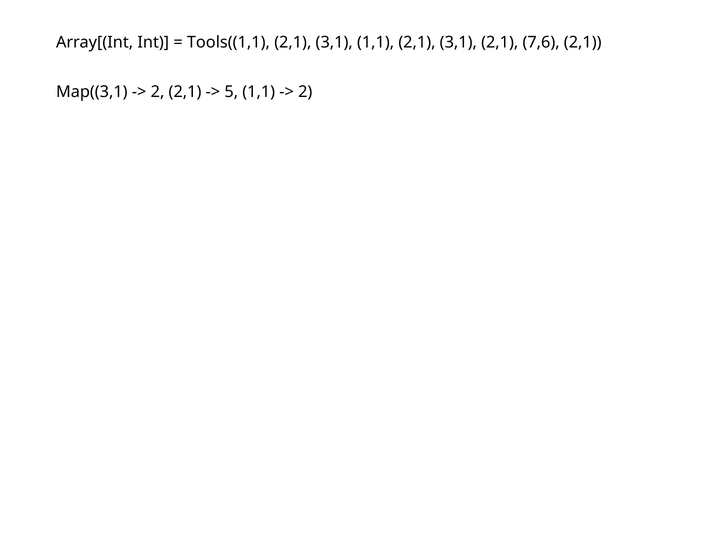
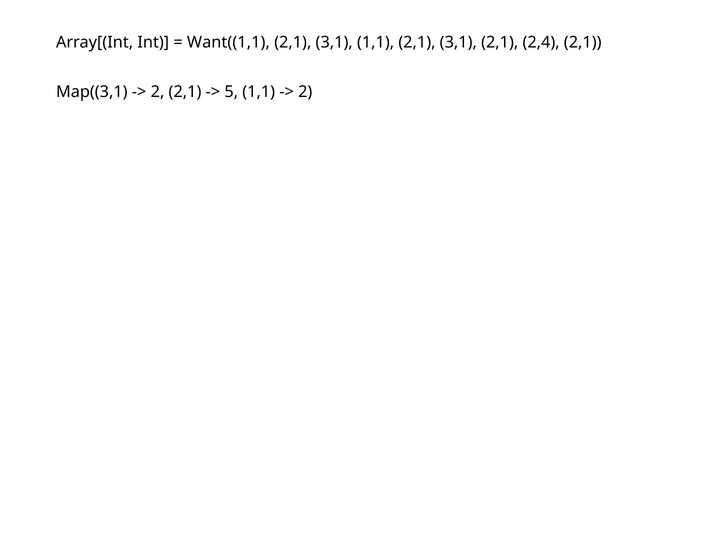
Tools((1,1: Tools((1,1 -> Want((1,1
7,6: 7,6 -> 2,4
